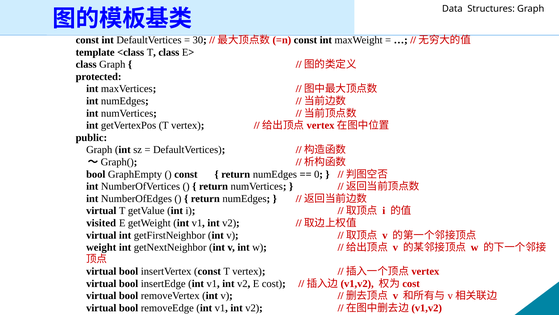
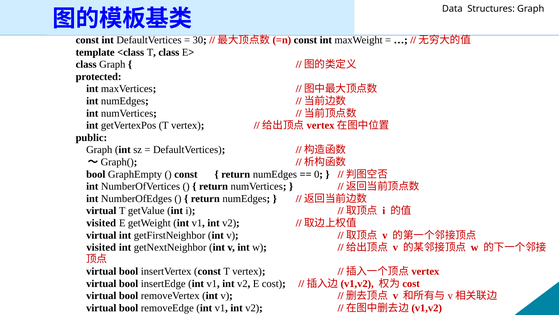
weight at (101, 247): weight -> visited
